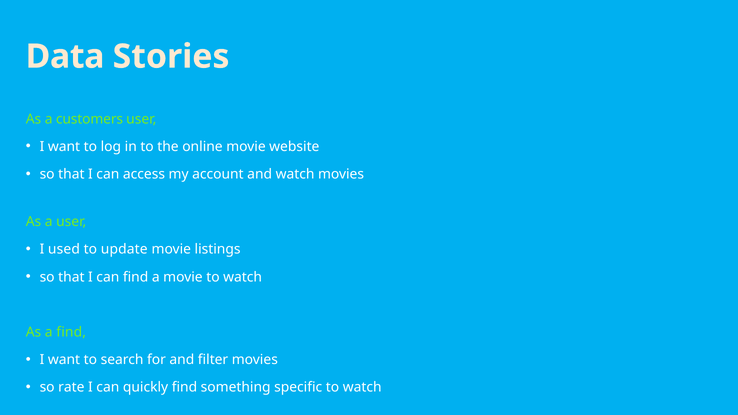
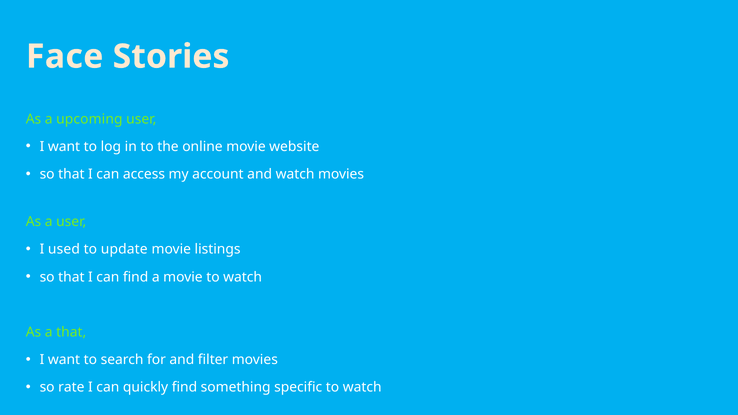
Data: Data -> Face
customers: customers -> upcoming
a find: find -> that
